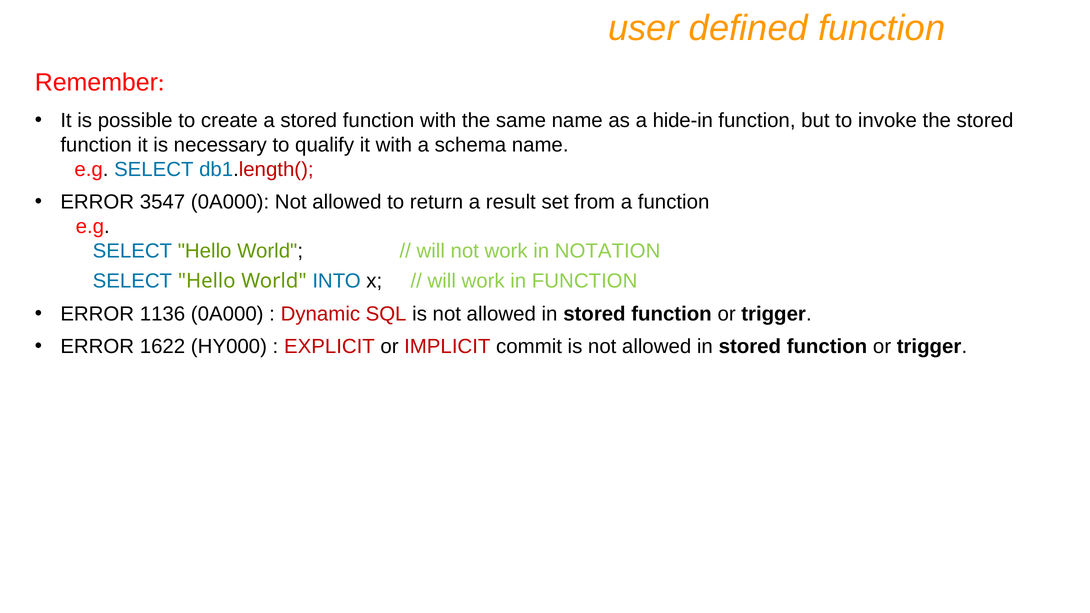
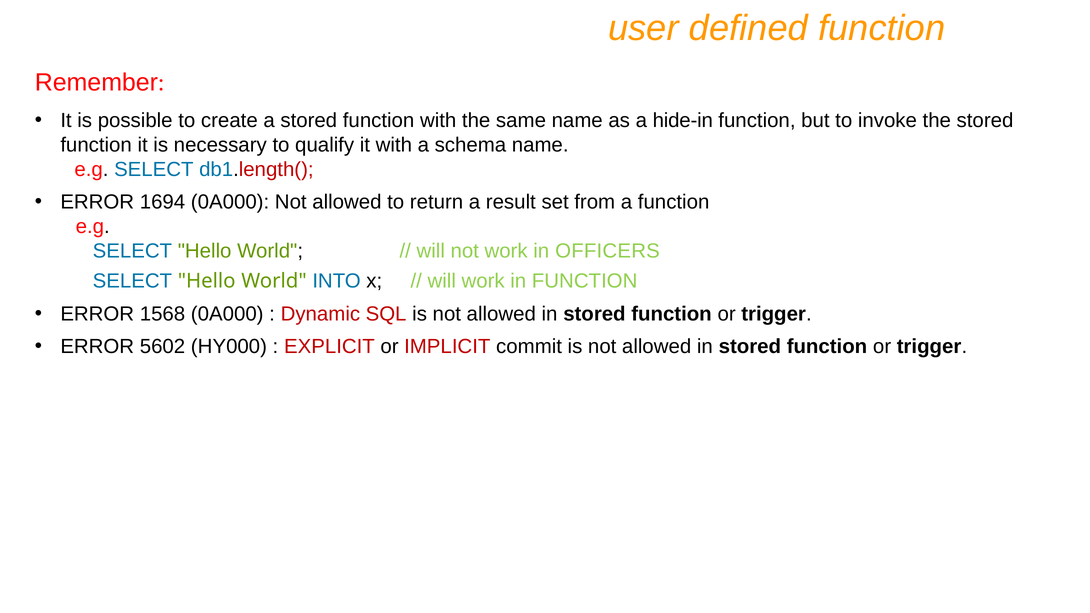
3547: 3547 -> 1694
NOTATION: NOTATION -> OFFICERS
1136: 1136 -> 1568
1622: 1622 -> 5602
